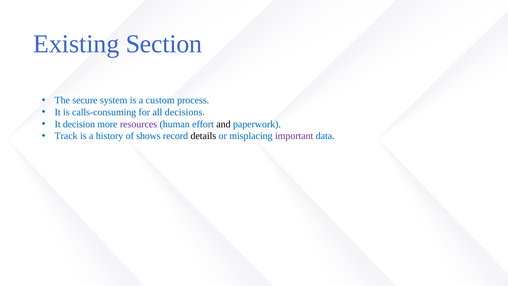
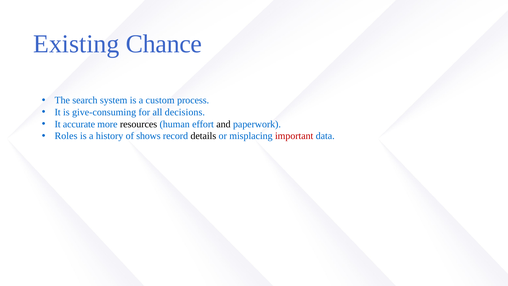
Section: Section -> Chance
secure: secure -> search
calls-consuming: calls-consuming -> give-consuming
decision: decision -> accurate
resources colour: purple -> black
Track: Track -> Roles
important colour: purple -> red
